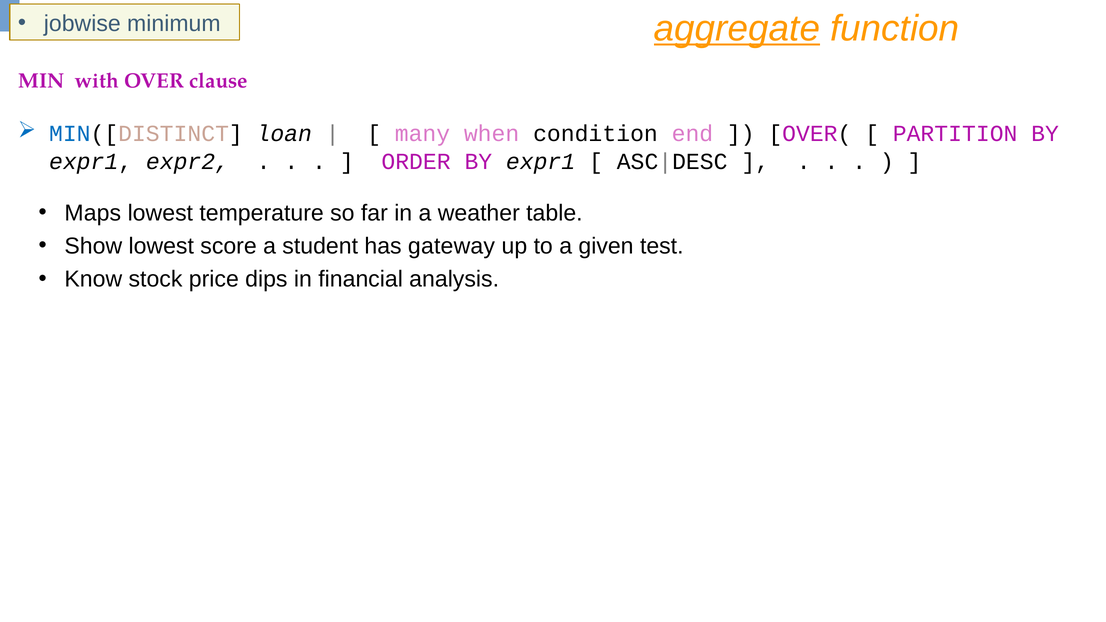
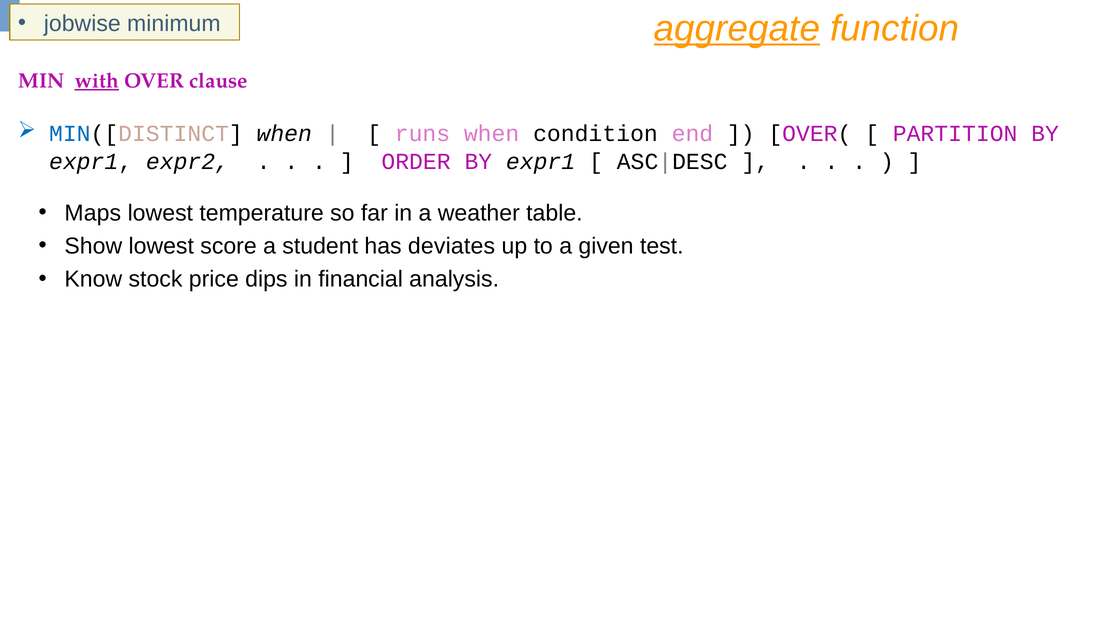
with underline: none -> present
MIN([DISTINCT loan: loan -> when
many: many -> runs
gateway: gateway -> deviates
